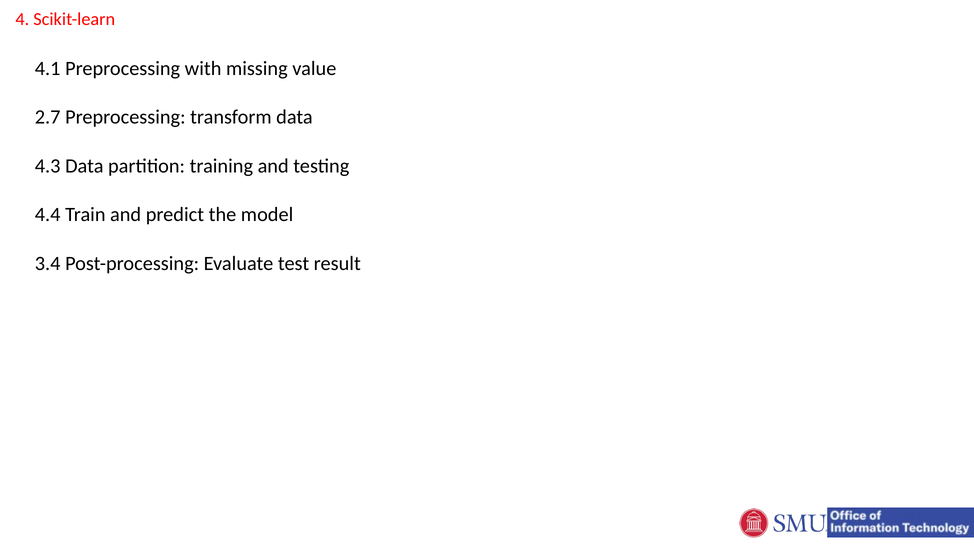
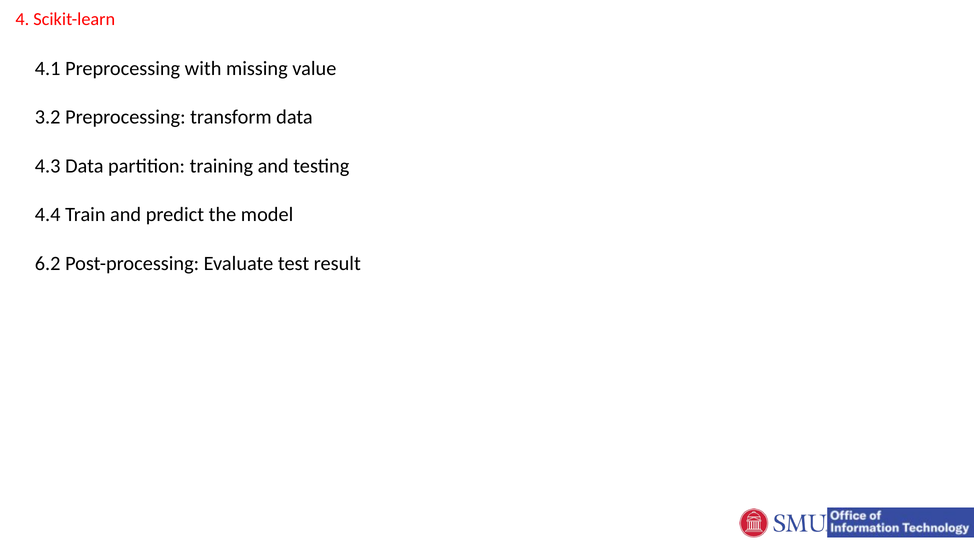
2.7: 2.7 -> 3.2
3.4: 3.4 -> 6.2
